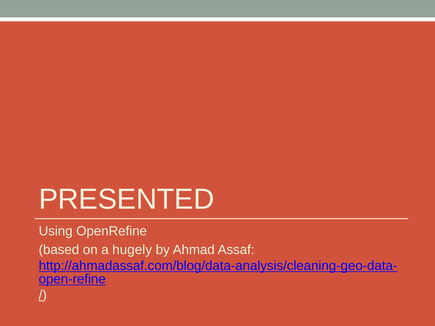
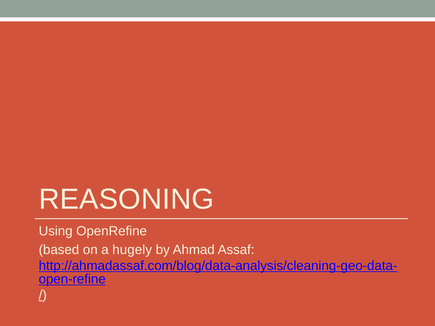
PRESENTED: PRESENTED -> REASONING
